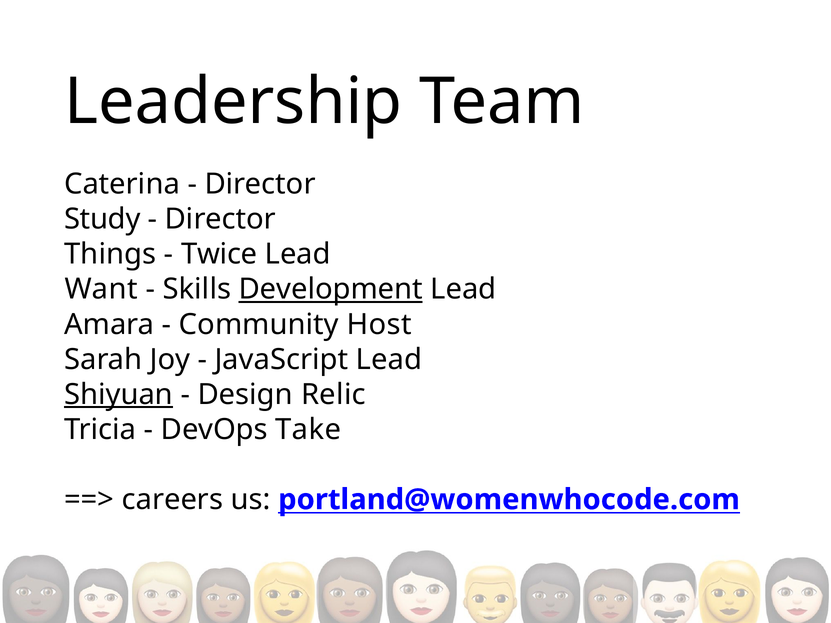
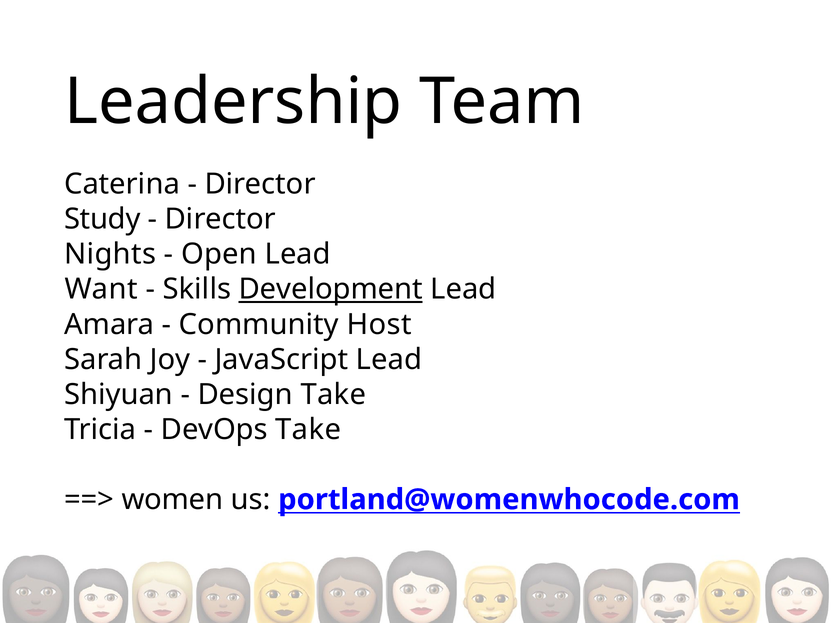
Things: Things -> Nights
Twice: Twice -> Open
Shiyuan underline: present -> none
Design Relic: Relic -> Take
careers: careers -> women
